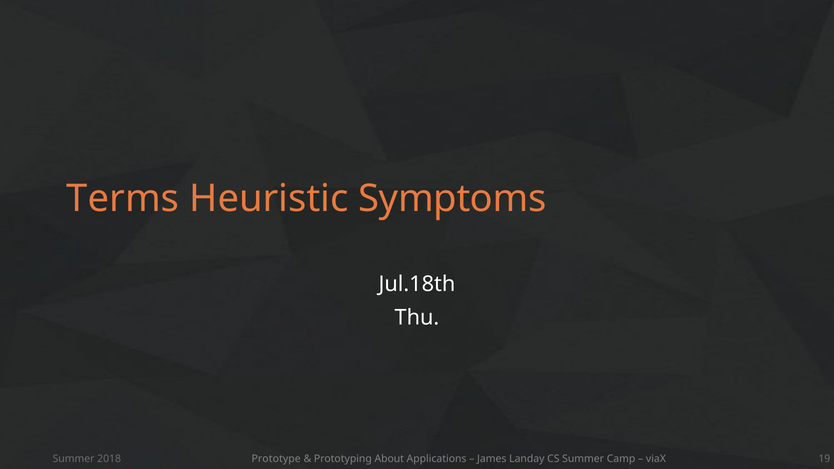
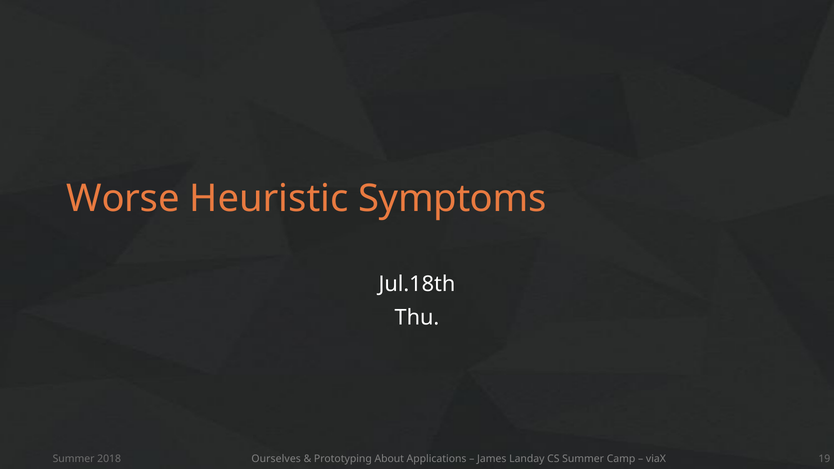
Terms: Terms -> Worse
Prototype: Prototype -> Ourselves
